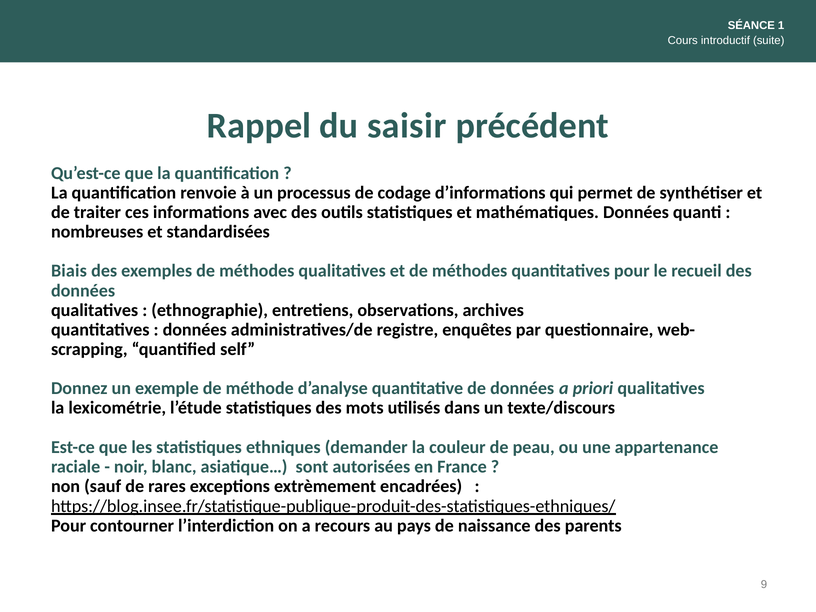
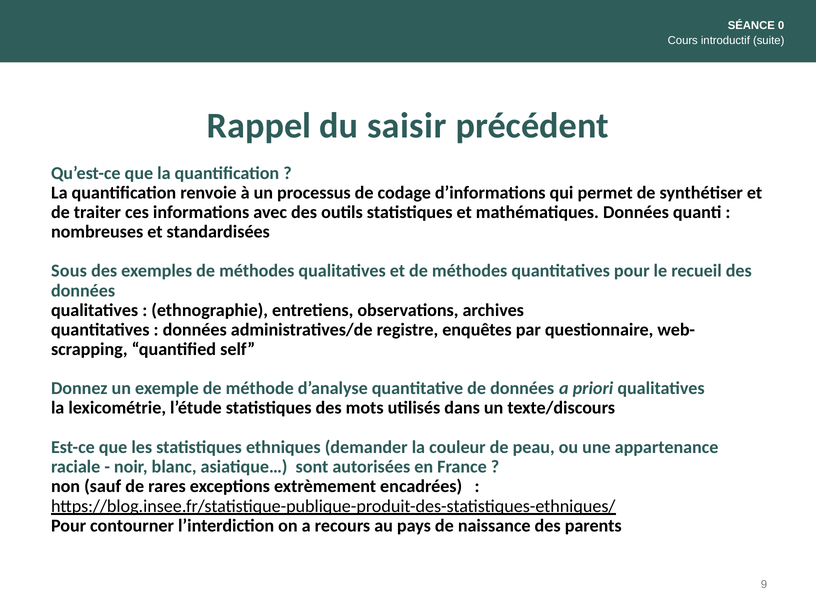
1: 1 -> 0
Biais: Biais -> Sous
